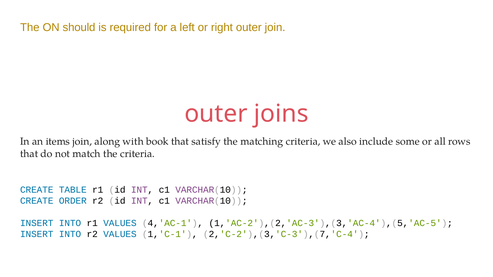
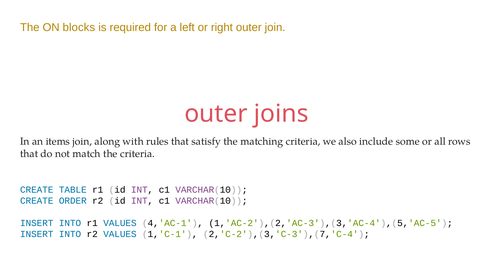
should: should -> blocks
book: book -> rules
